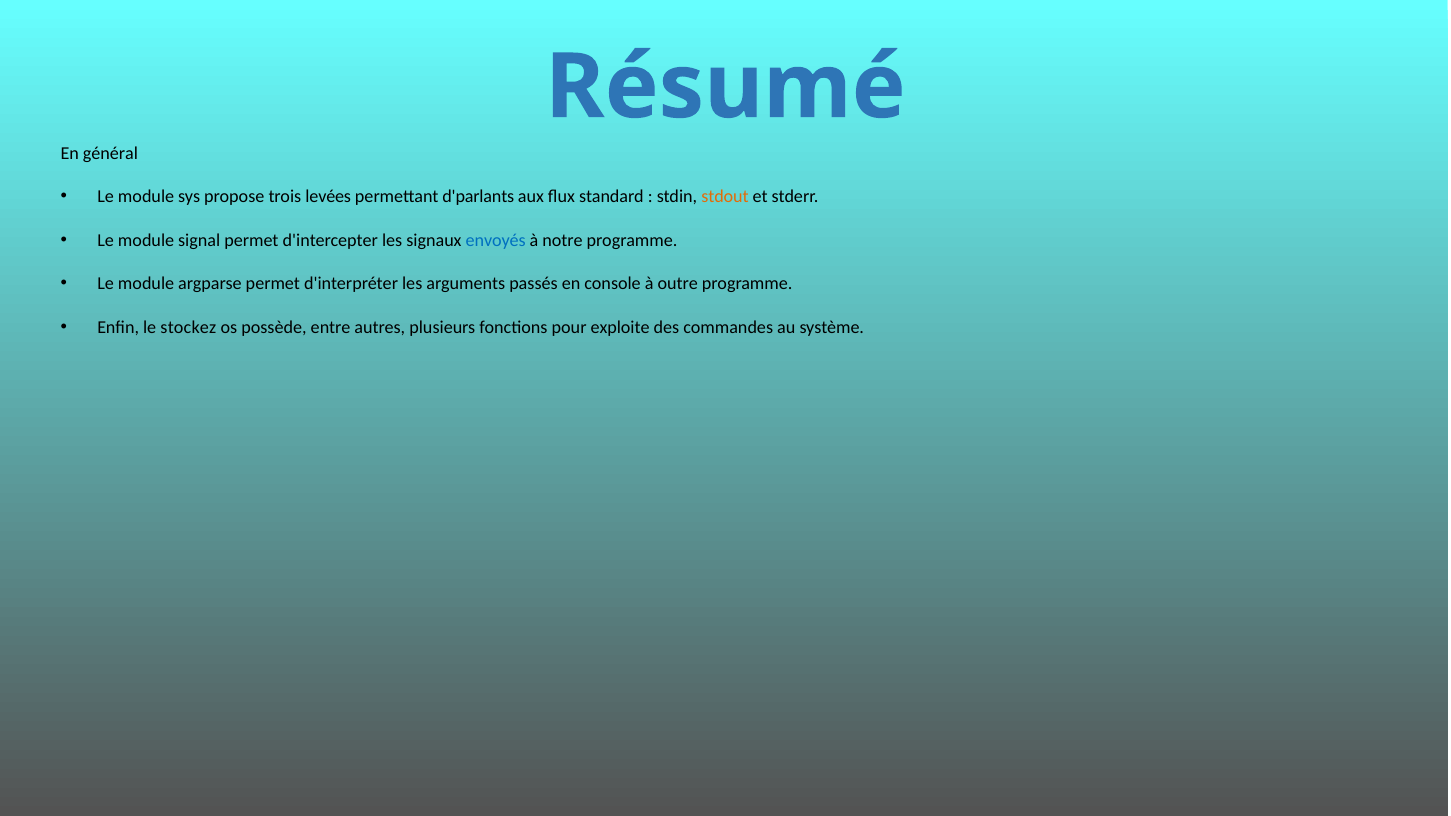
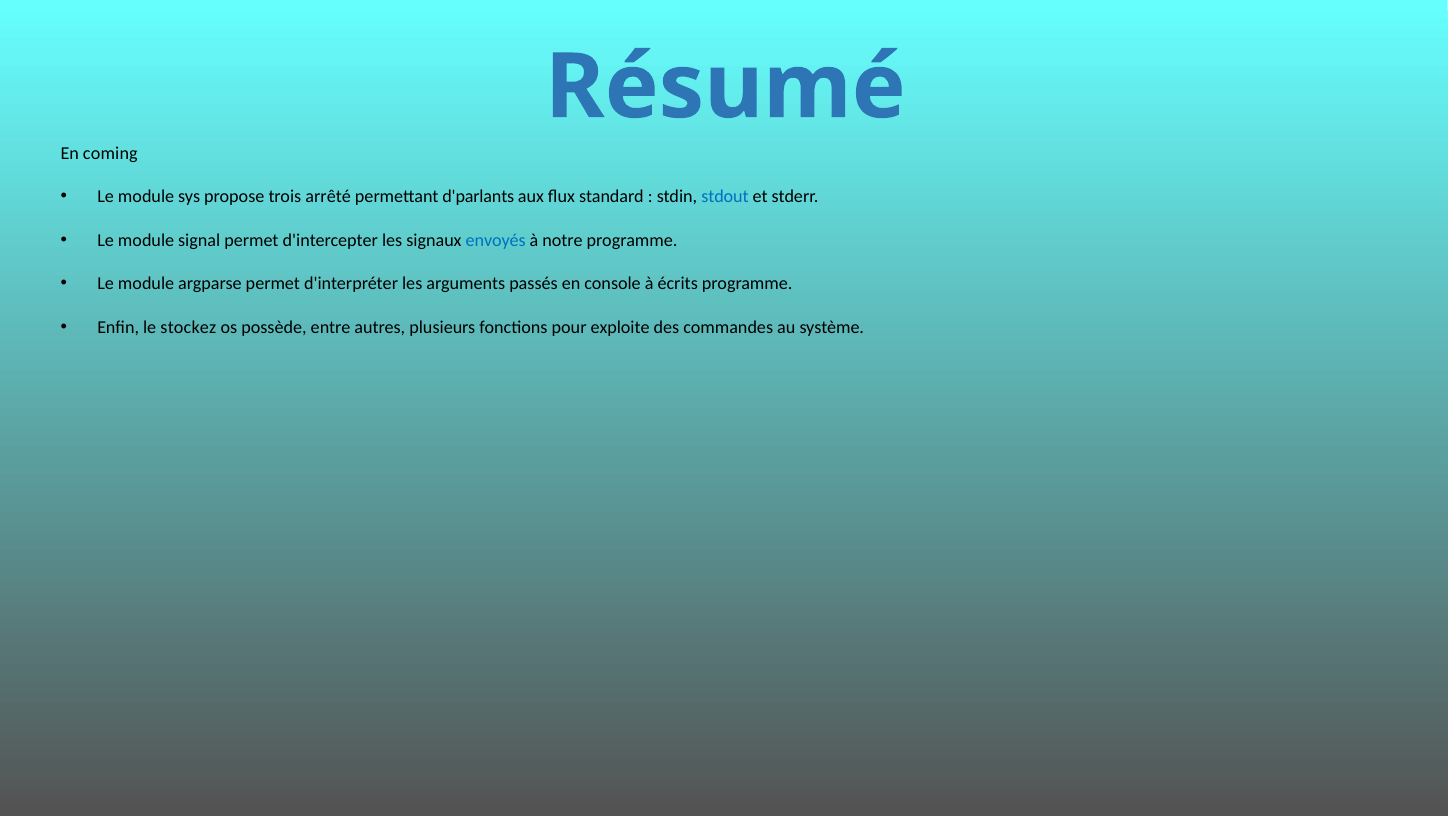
général: général -> coming
levées: levées -> arrêté
stdout colour: orange -> blue
outre: outre -> écrits
